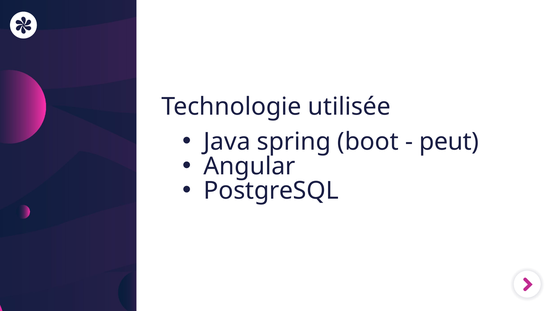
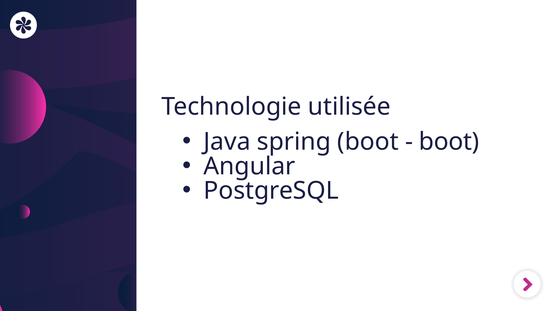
peut at (449, 142): peut -> boot
